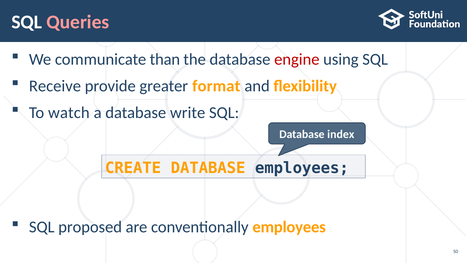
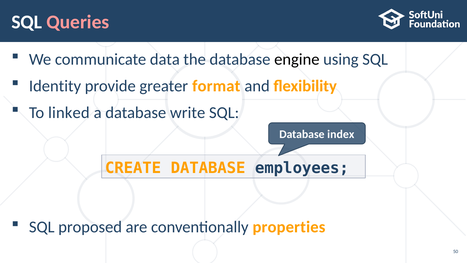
than: than -> data
engine colour: red -> black
Receive: Receive -> Identity
watch: watch -> linked
conventionally employees: employees -> properties
